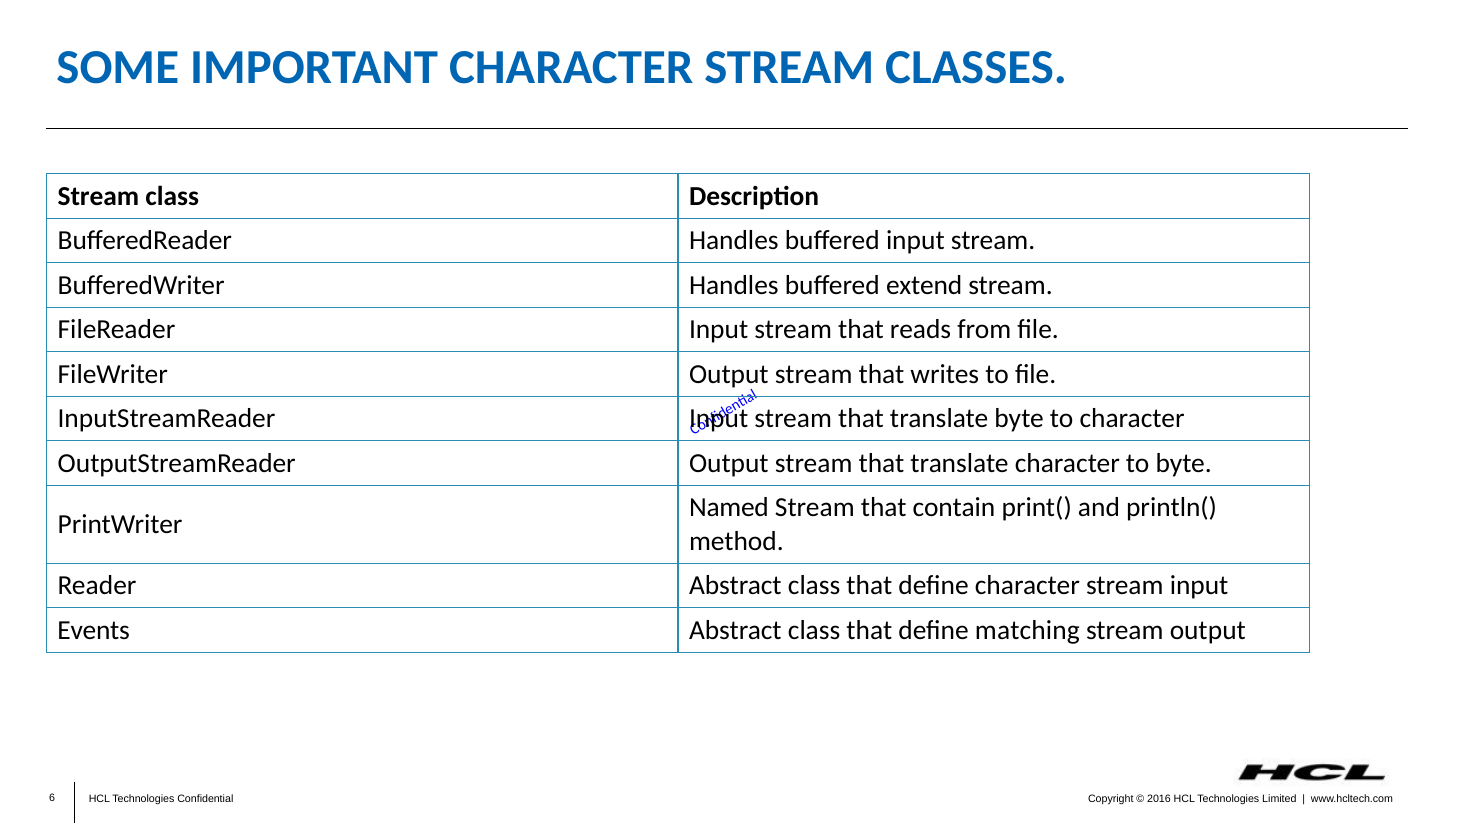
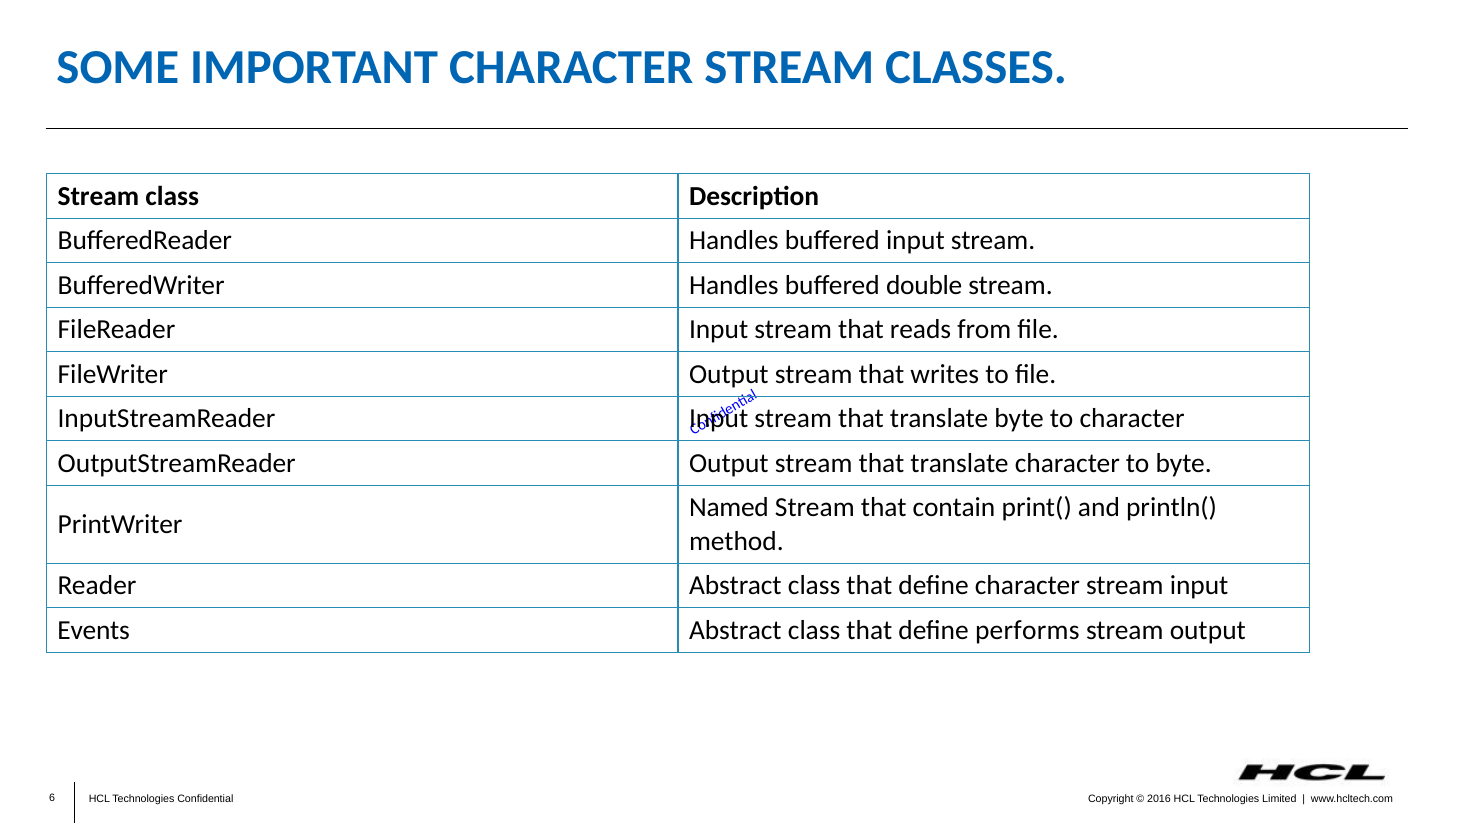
extend: extend -> double
matching: matching -> performs
